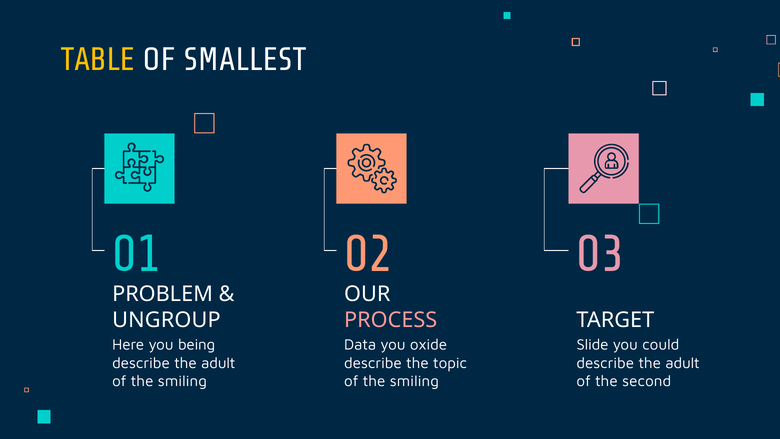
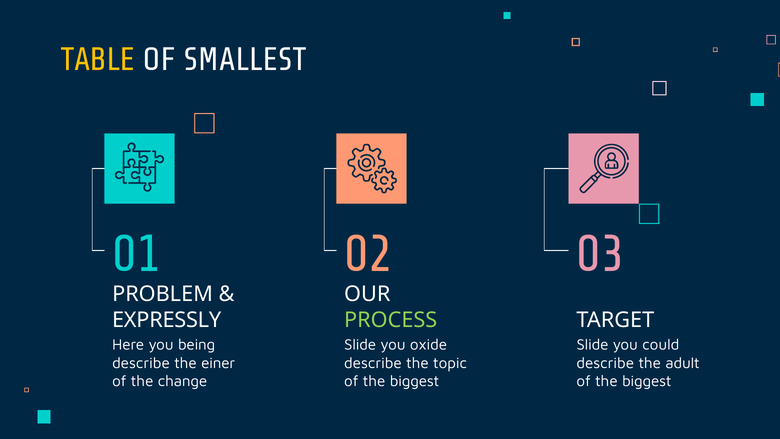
UNGROUP: UNGROUP -> EXPRESSLY
PROCESS colour: pink -> light green
Data at (360, 345): Data -> Slide
adult at (218, 363): adult -> einer
smiling at (182, 381): smiling -> change
smiling at (414, 381): smiling -> biggest
second at (647, 381): second -> biggest
